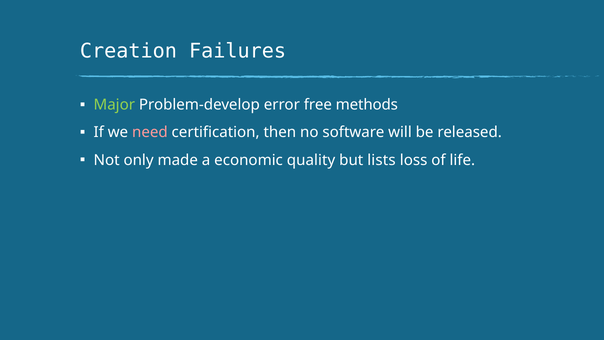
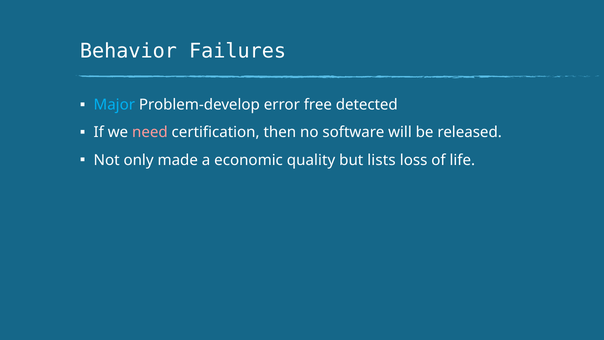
Creation: Creation -> Behavior
Major colour: light green -> light blue
methods: methods -> detected
